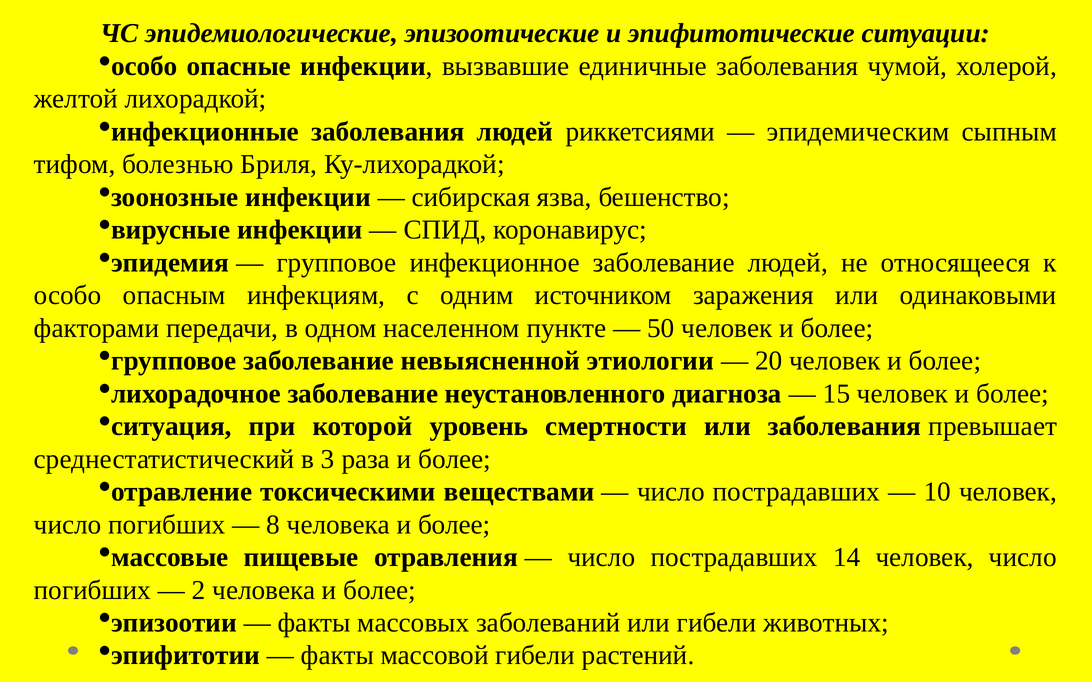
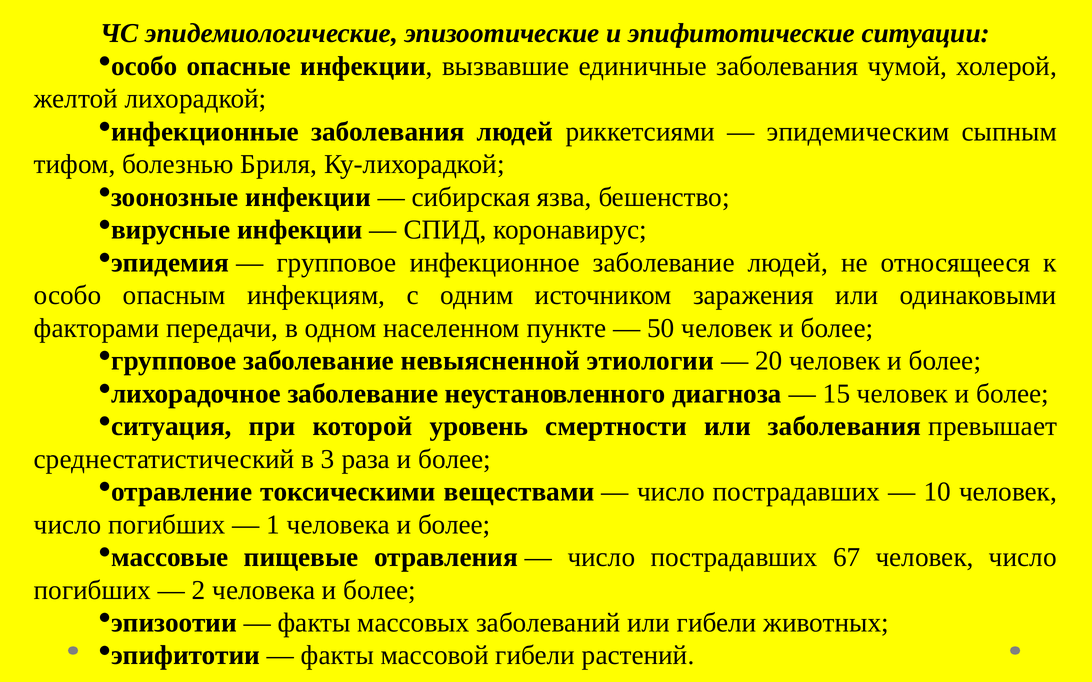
8: 8 -> 1
14: 14 -> 67
